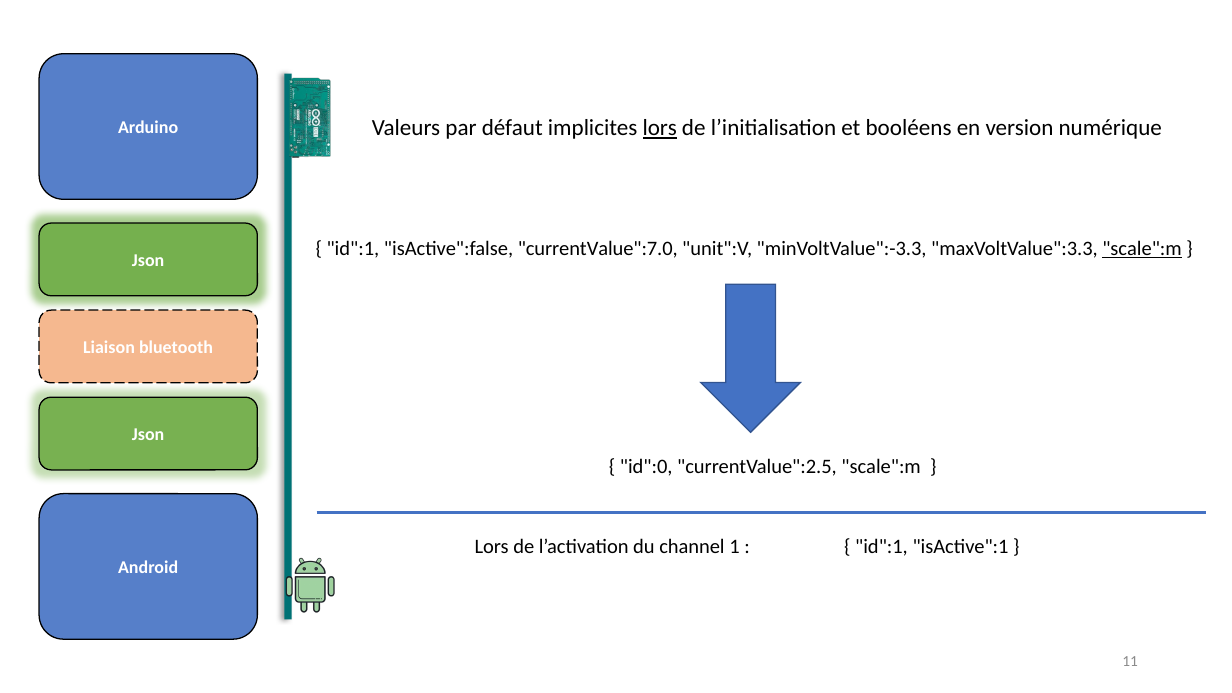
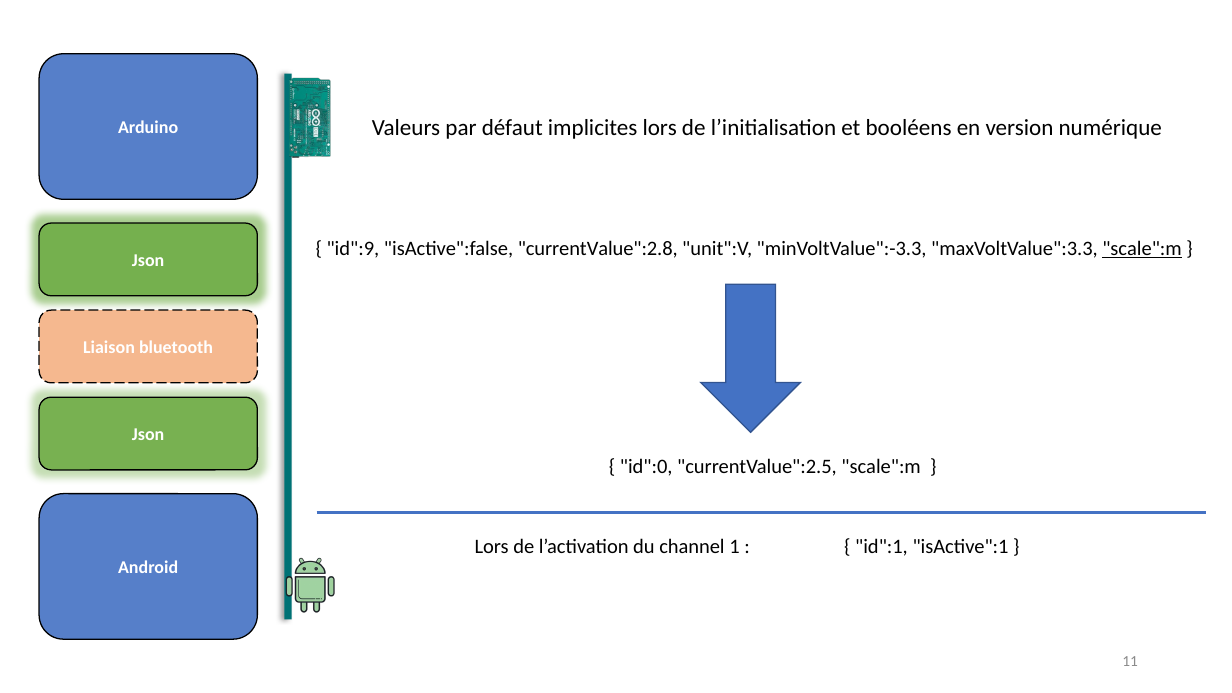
lors at (660, 128) underline: present -> none
id":1 at (353, 248): id":1 -> id":9
currentValue":7.0: currentValue":7.0 -> currentValue":2.8
